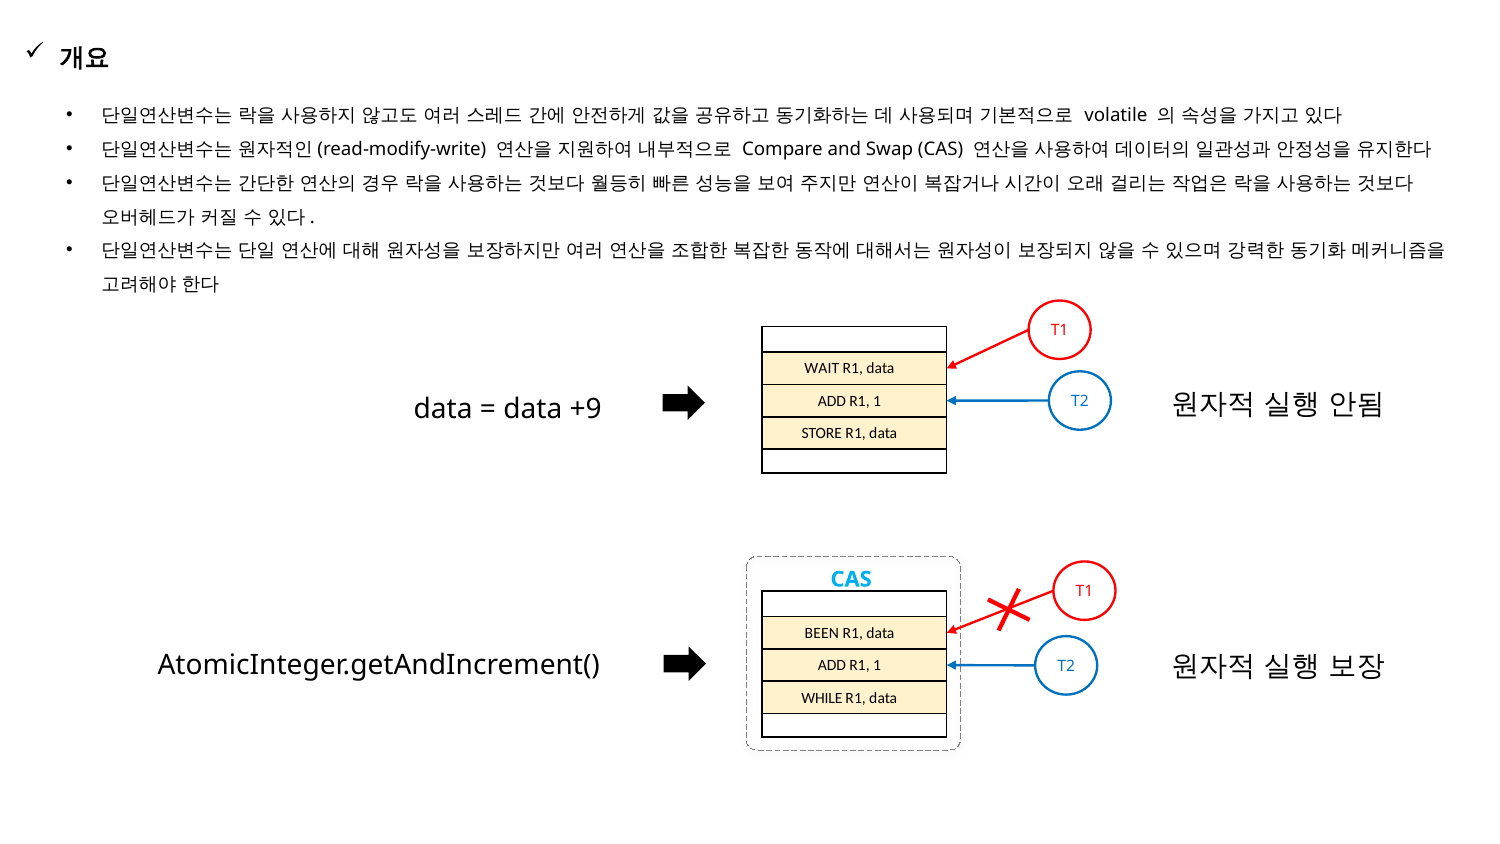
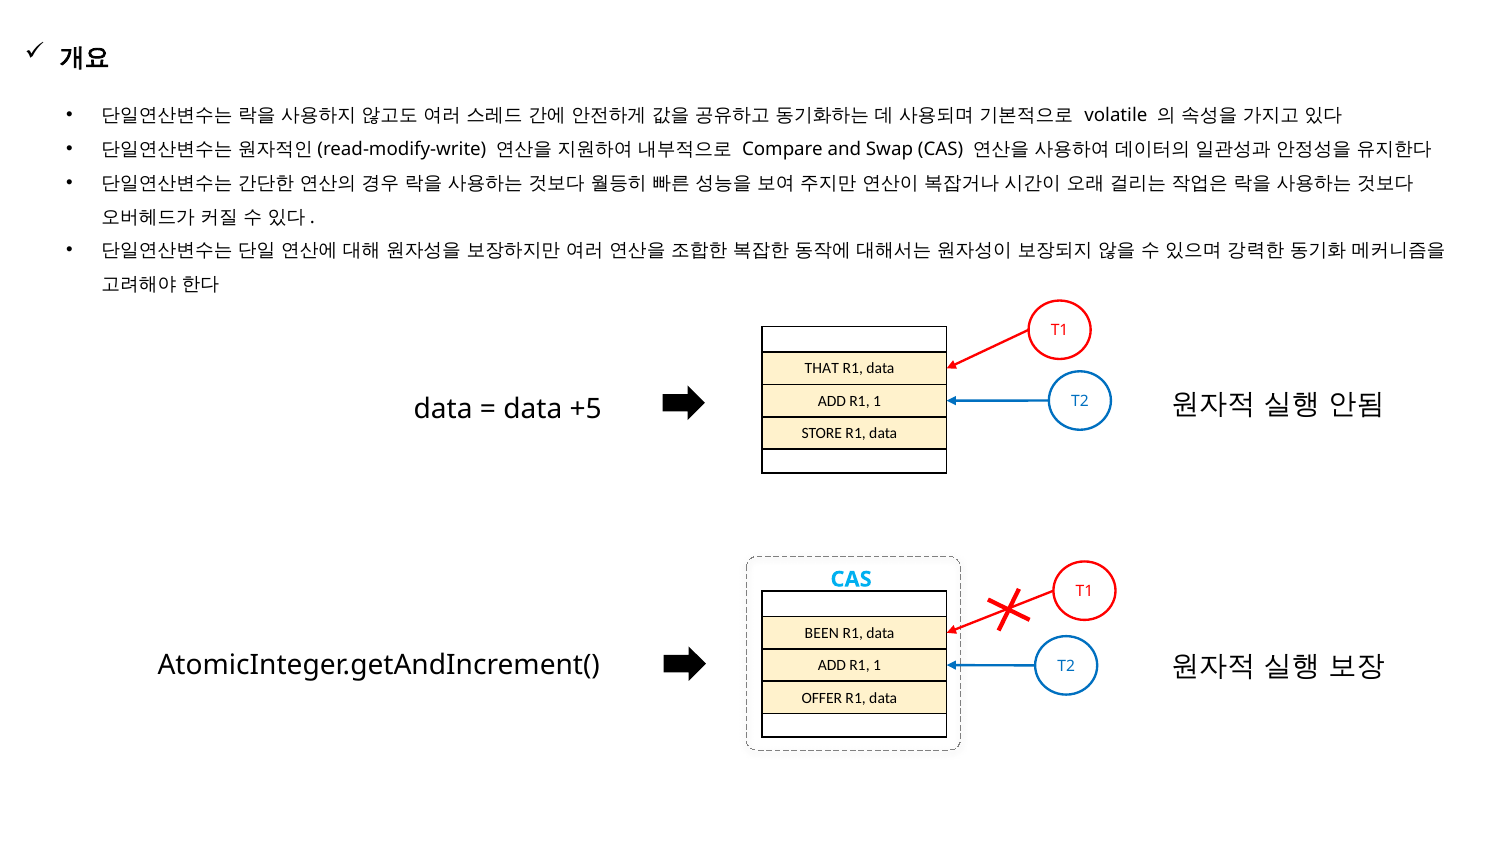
WAIT: WAIT -> THAT
+9: +9 -> +5
WHILE: WHILE -> OFFER
